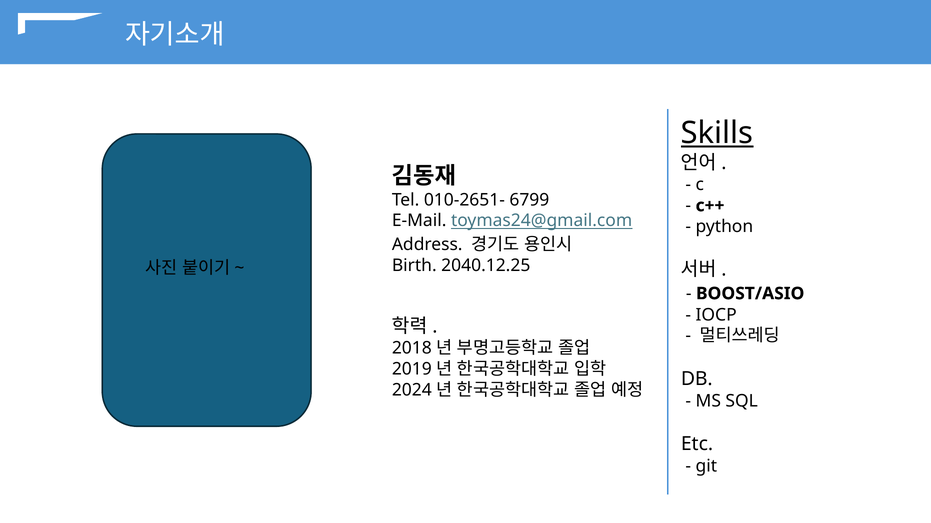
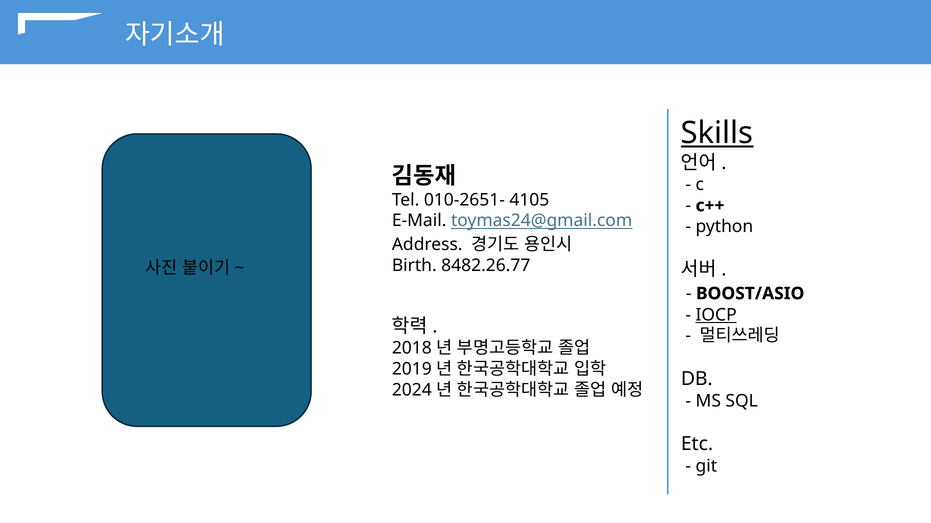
6799: 6799 -> 4105
2040.12.25: 2040.12.25 -> 8482.26.77
IOCP underline: none -> present
